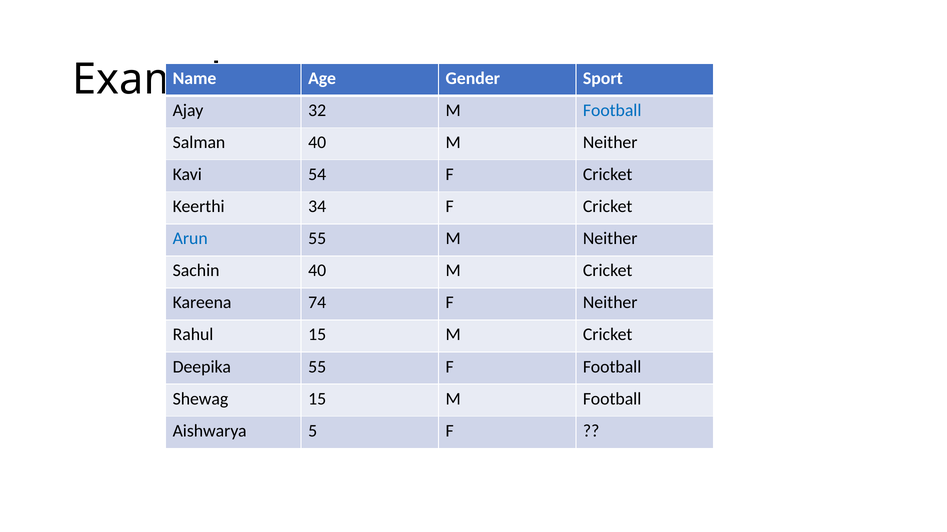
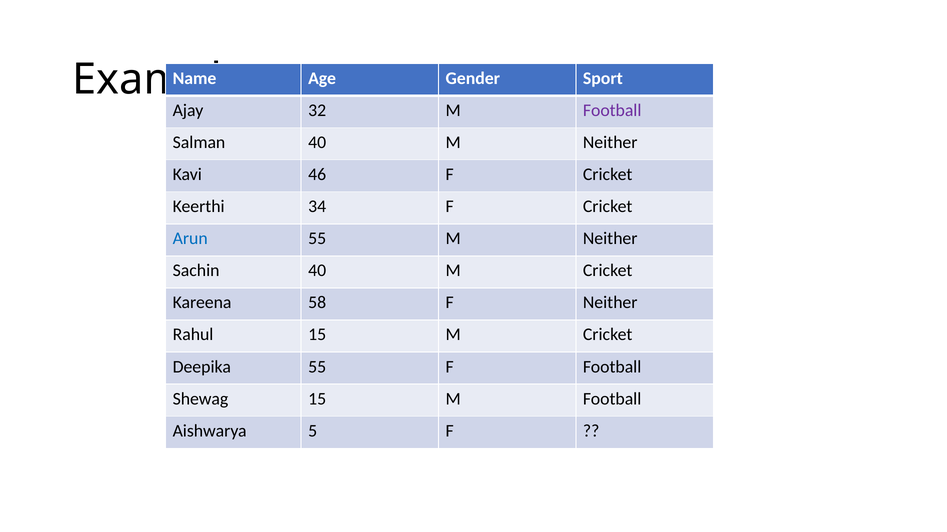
Football at (612, 110) colour: blue -> purple
54: 54 -> 46
74: 74 -> 58
